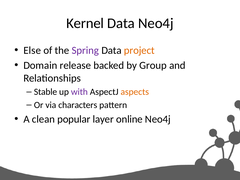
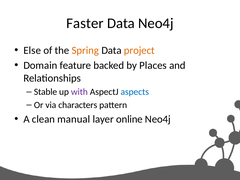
Kernel: Kernel -> Faster
Spring colour: purple -> orange
release: release -> feature
Group: Group -> Places
aspects colour: orange -> blue
popular: popular -> manual
